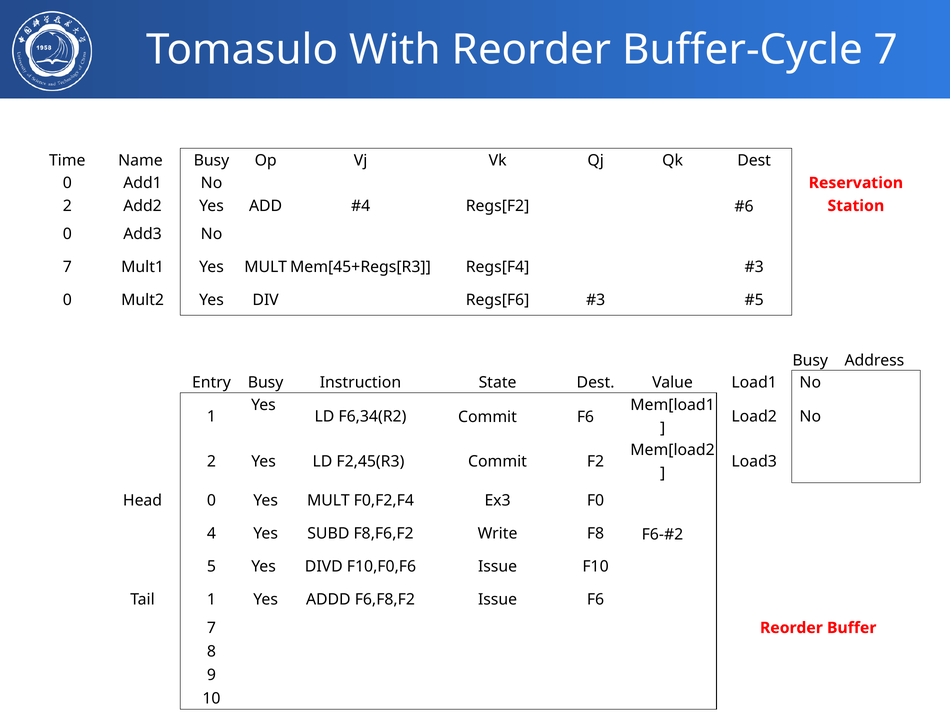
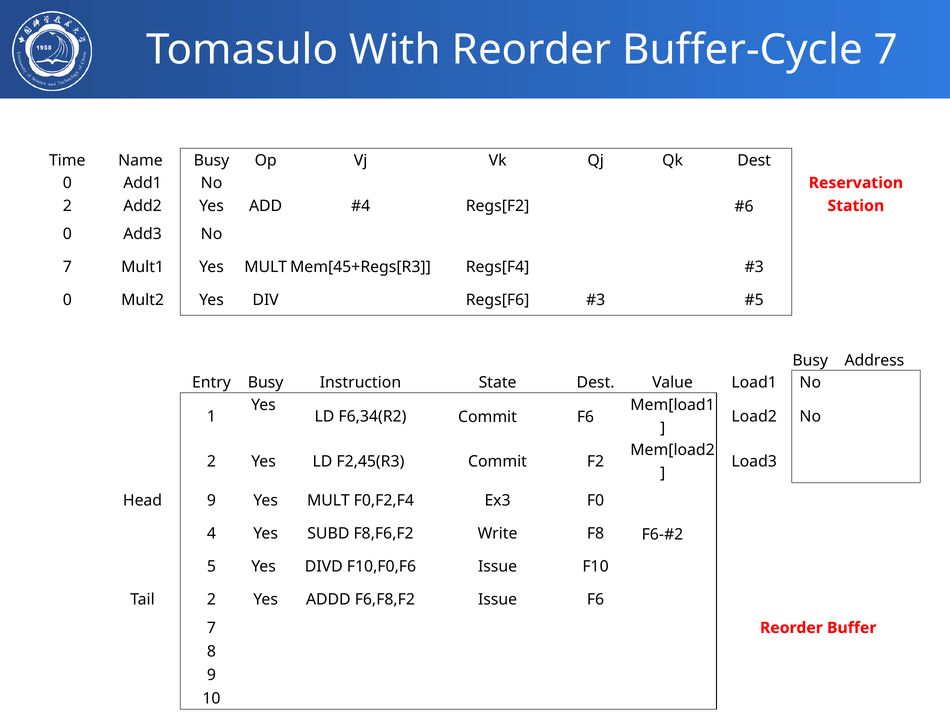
Head 0: 0 -> 9
Tail 1: 1 -> 2
